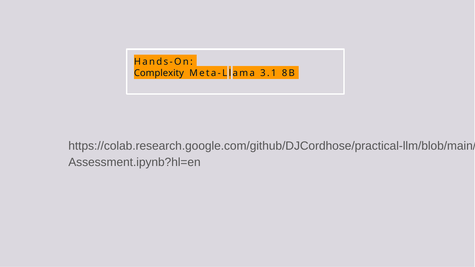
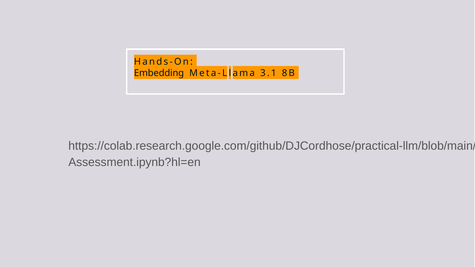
Complexity: Complexity -> Embedding
